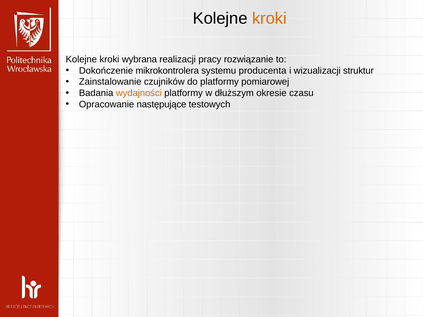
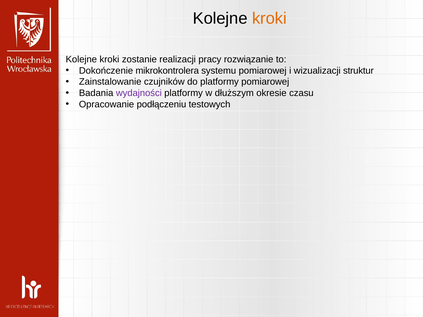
wybrana: wybrana -> zostanie
systemu producenta: producenta -> pomiarowej
wydajności colour: orange -> purple
następujące: następujące -> podłączeniu
